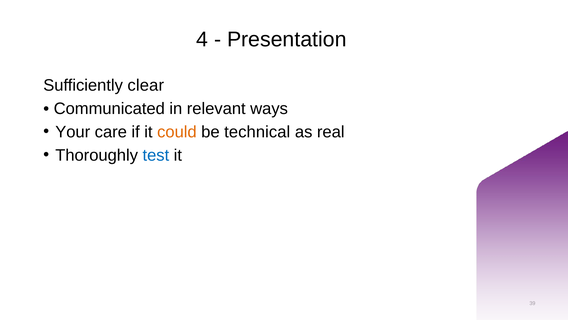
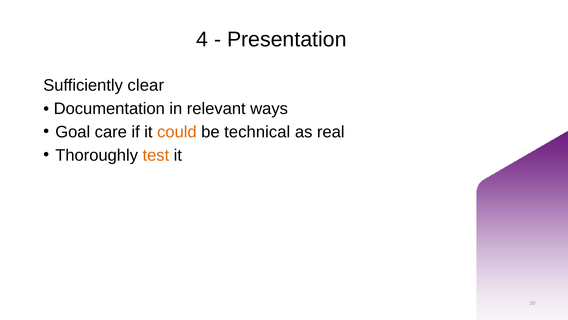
Communicated: Communicated -> Documentation
Your: Your -> Goal
test colour: blue -> orange
